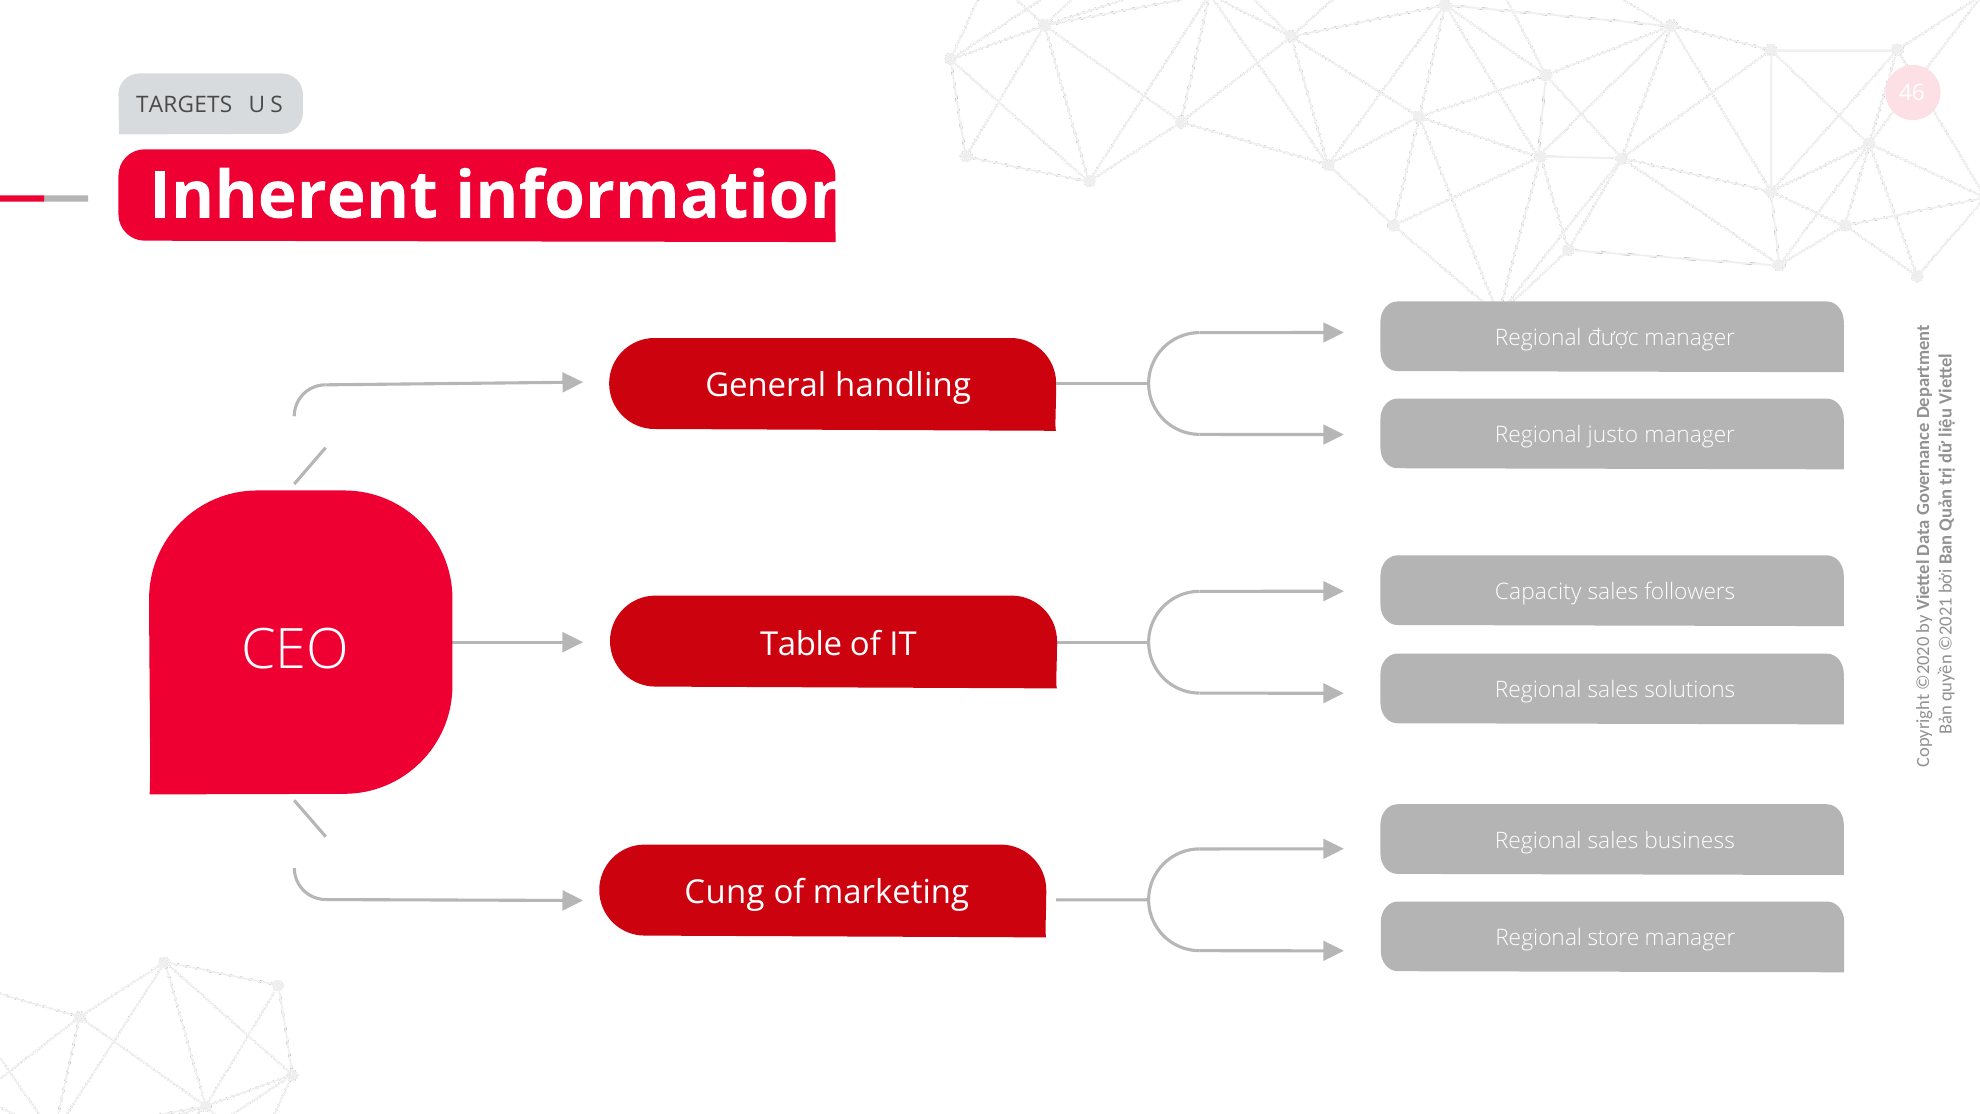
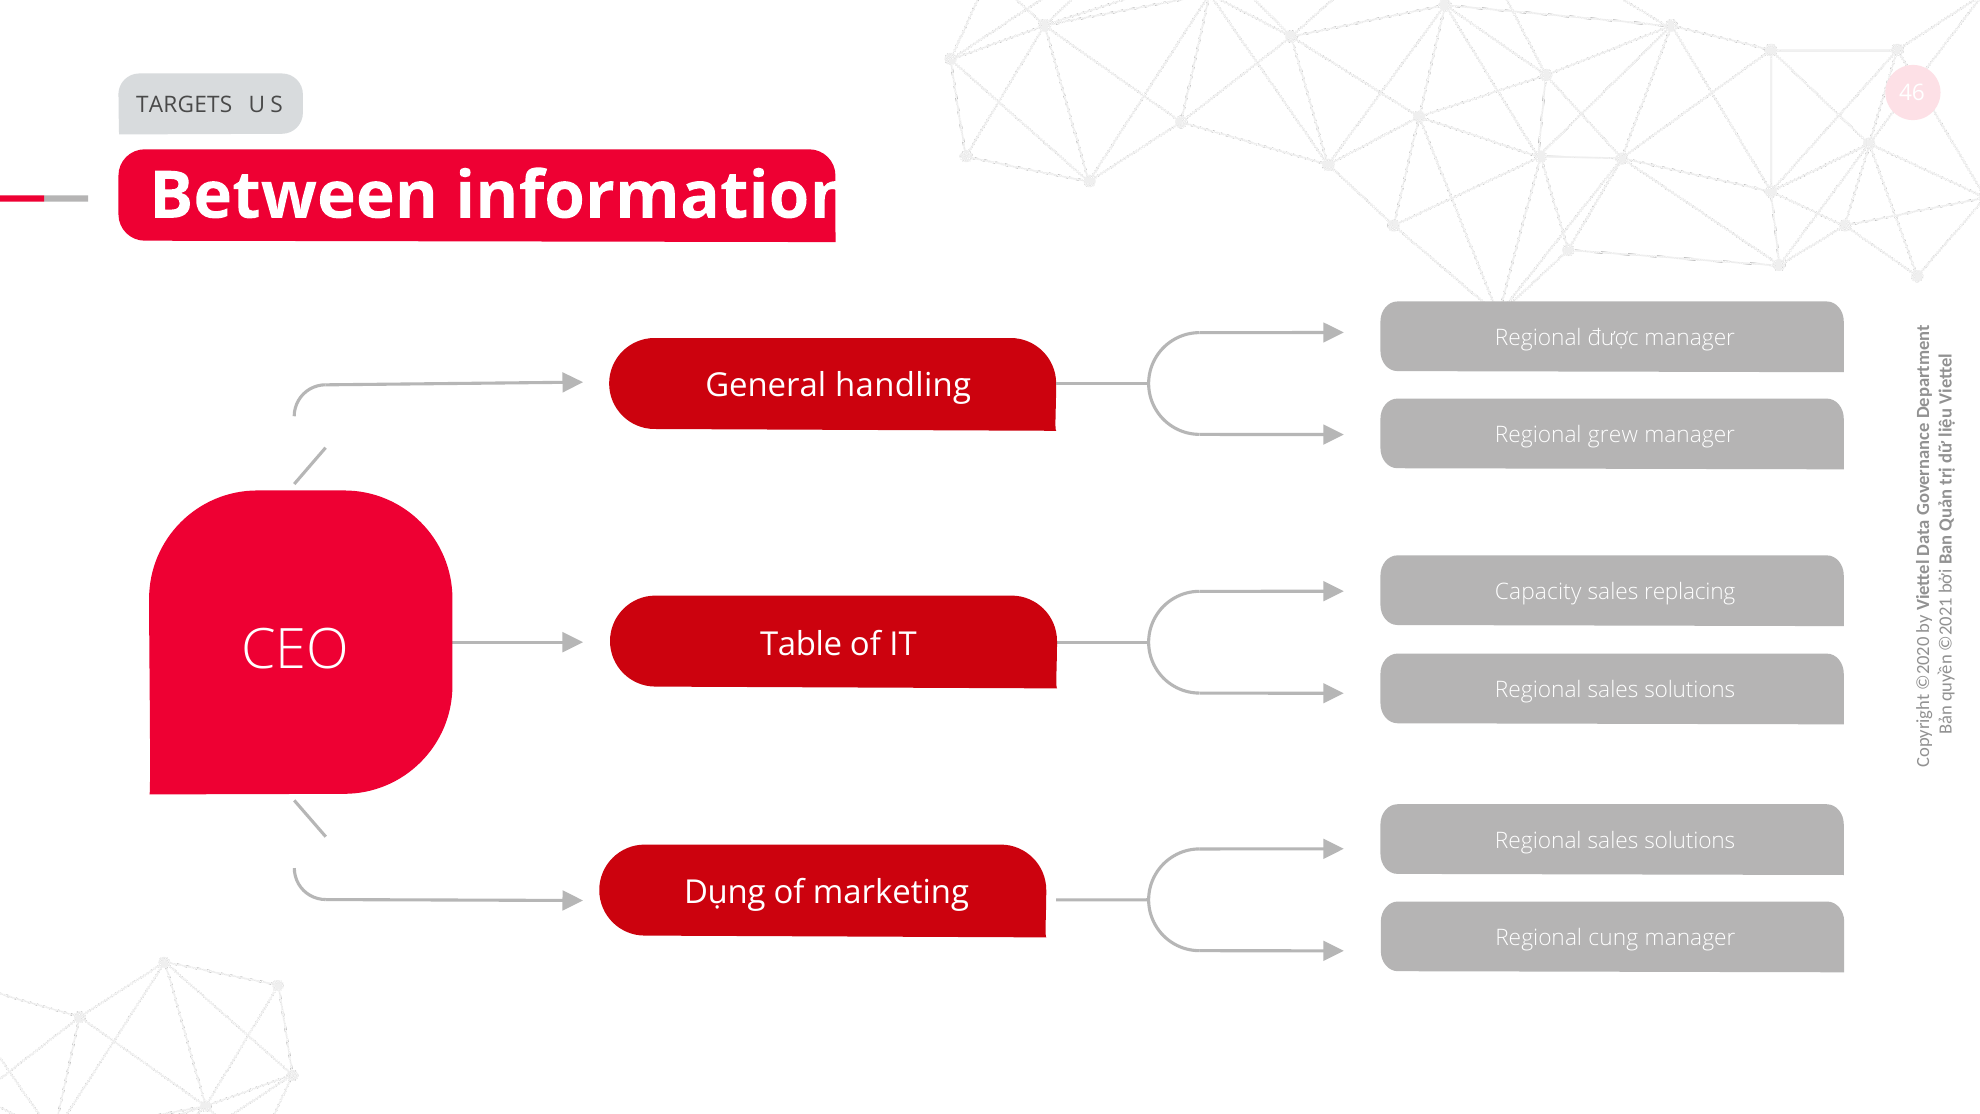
Inherent: Inherent -> Between
justo: justo -> grew
followers: followers -> replacing
business at (1690, 841): business -> solutions
Cung: Cung -> Dụng
store: store -> cung
